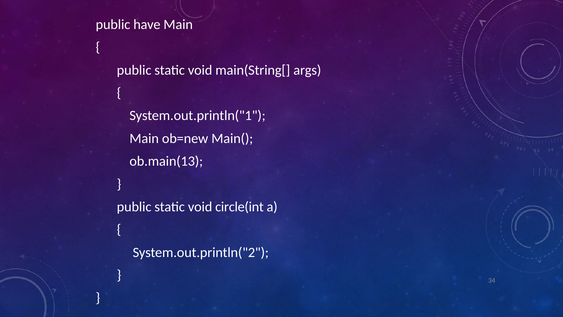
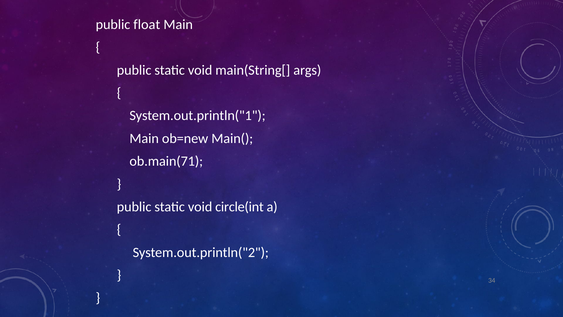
have: have -> float
ob.main(13: ob.main(13 -> ob.main(71
